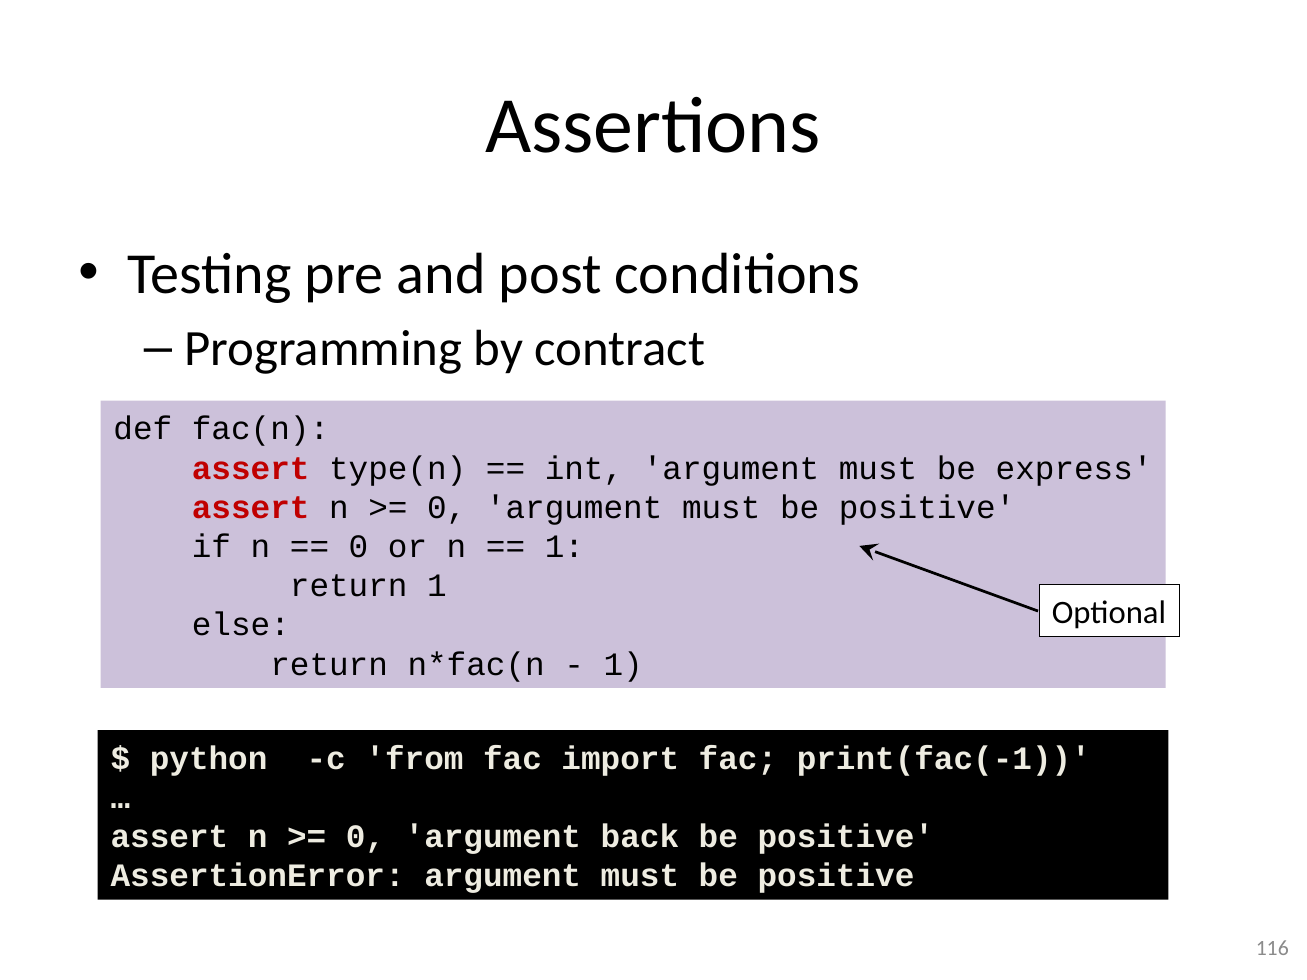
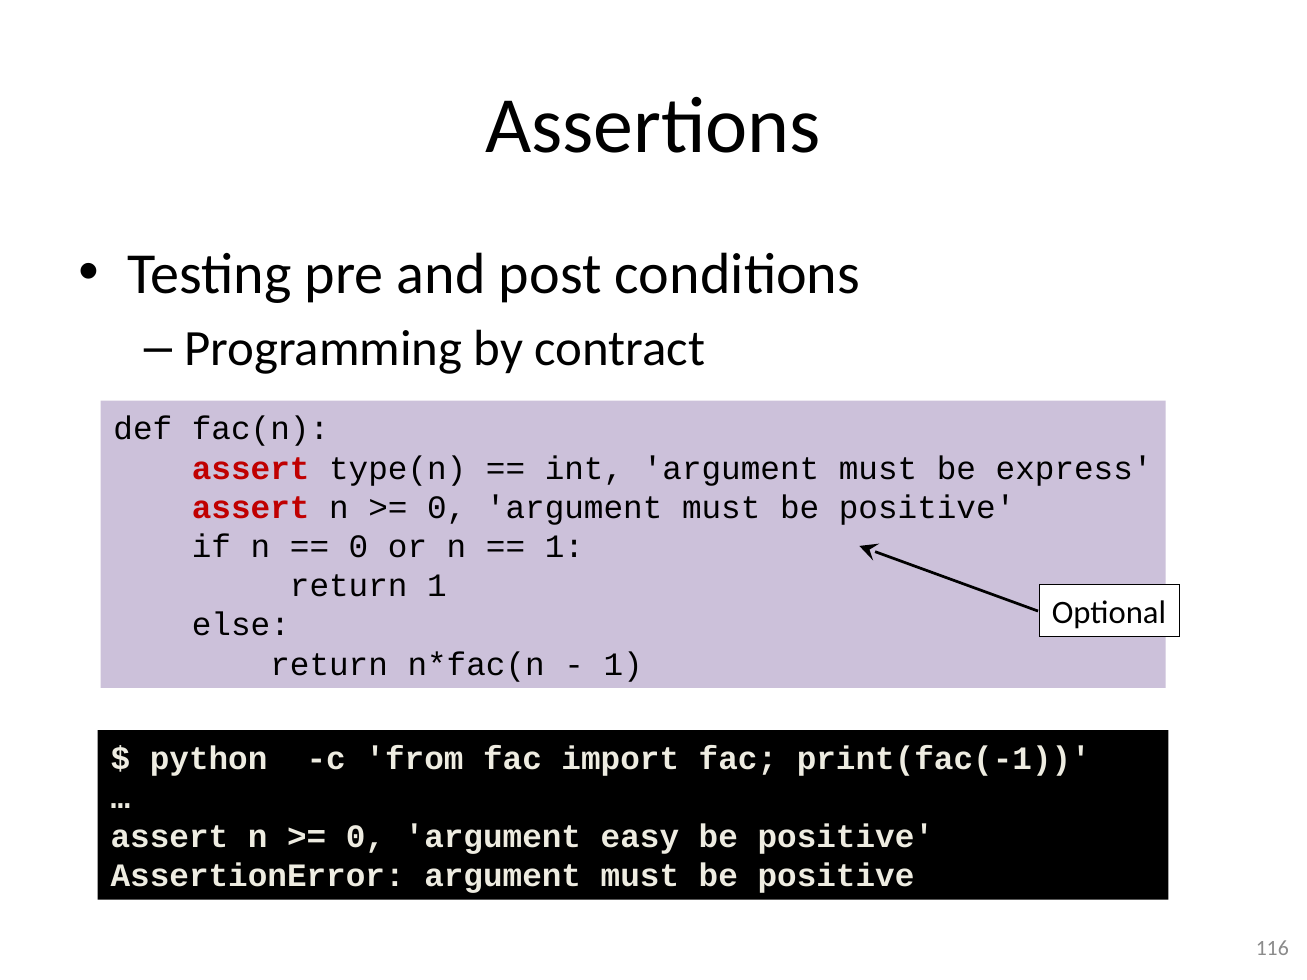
back: back -> easy
